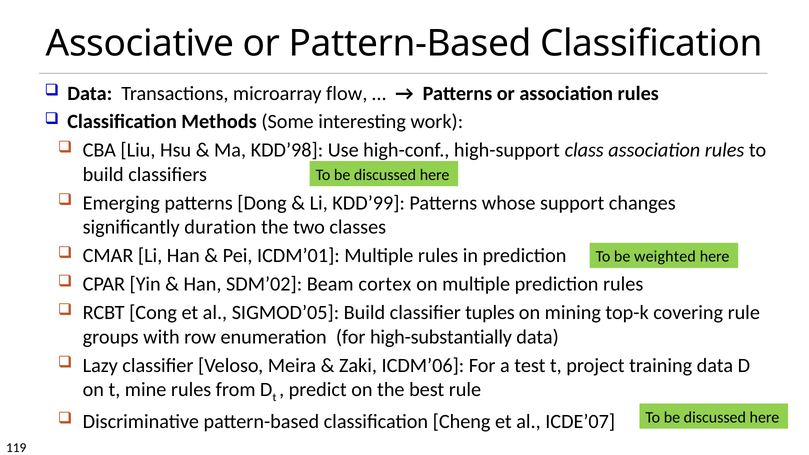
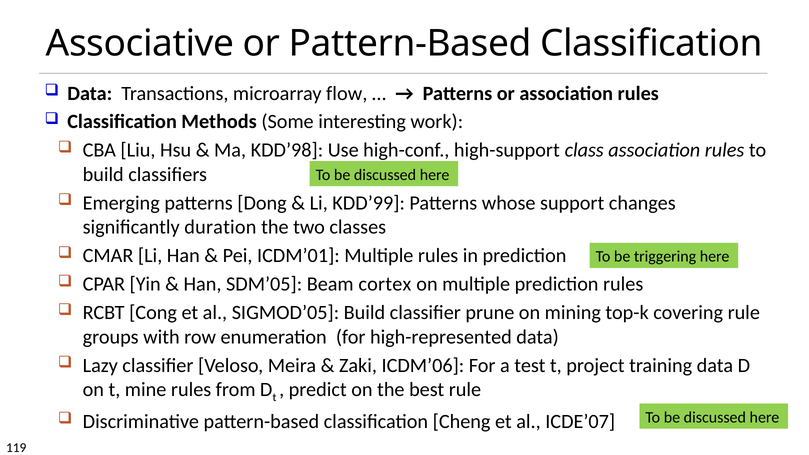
weighted: weighted -> triggering
SDM’02: SDM’02 -> SDM’05
tuples: tuples -> prune
high-substantially: high-substantially -> high-represented
